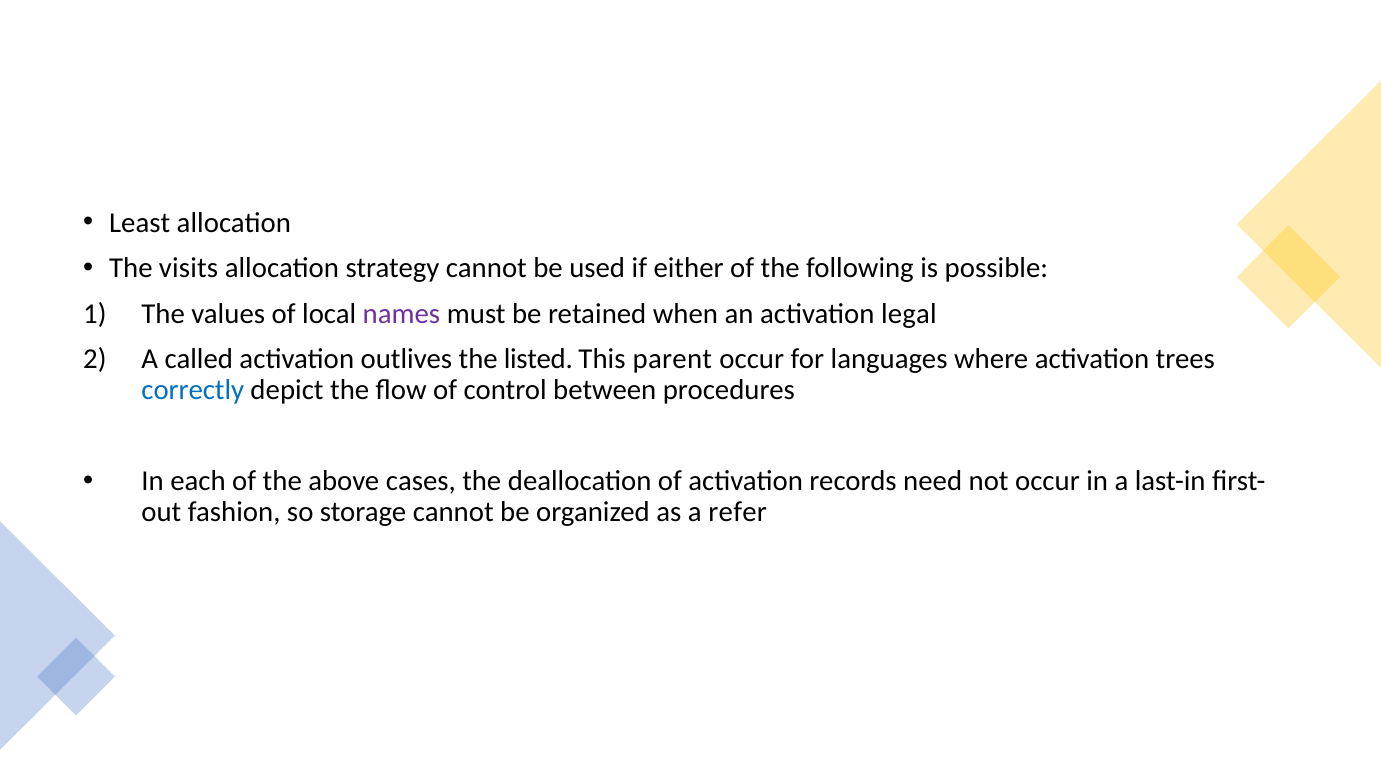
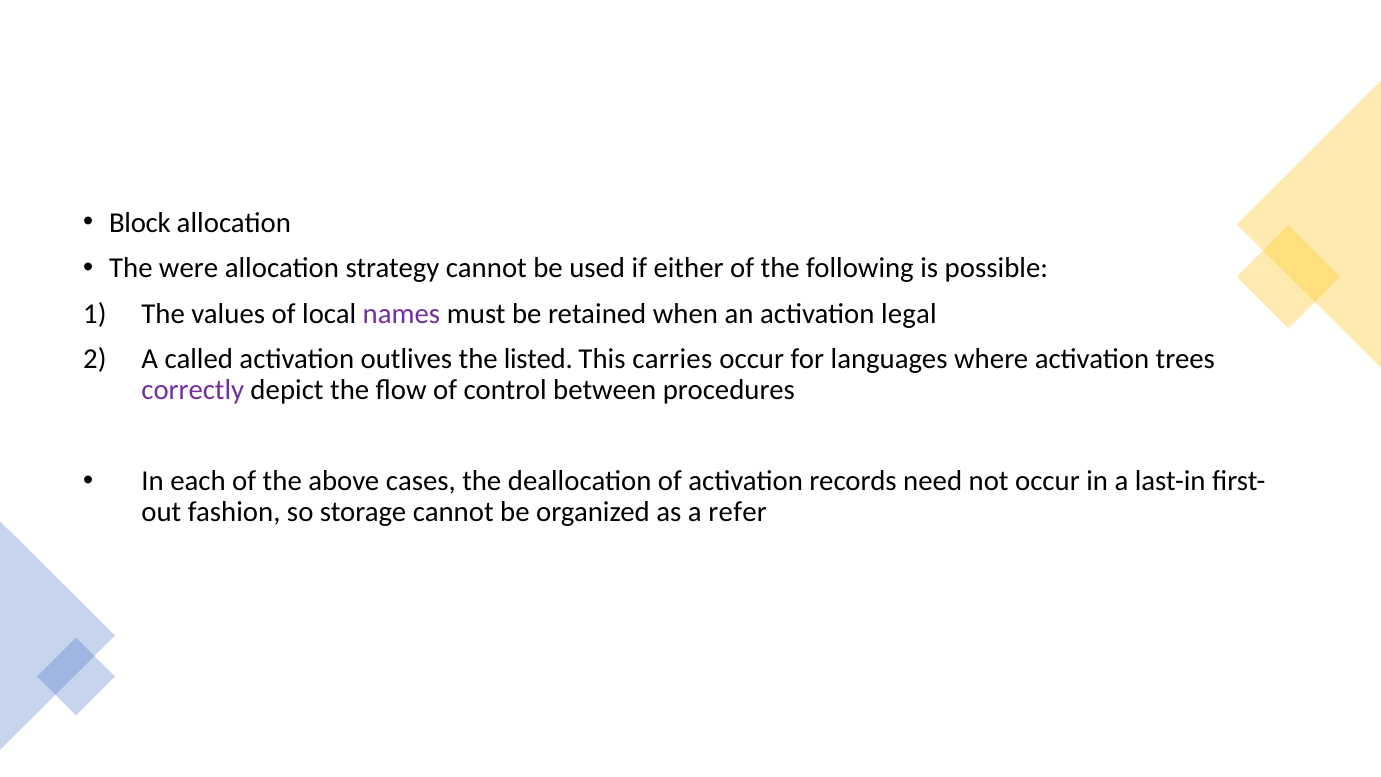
Least: Least -> Block
visits: visits -> were
parent: parent -> carries
correctly colour: blue -> purple
